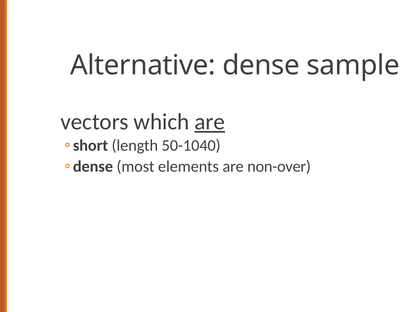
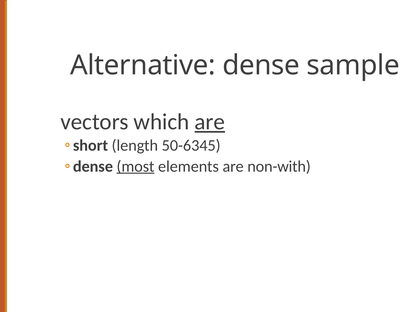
50-1040: 50-1040 -> 50-6345
most underline: none -> present
non-over: non-over -> non-with
